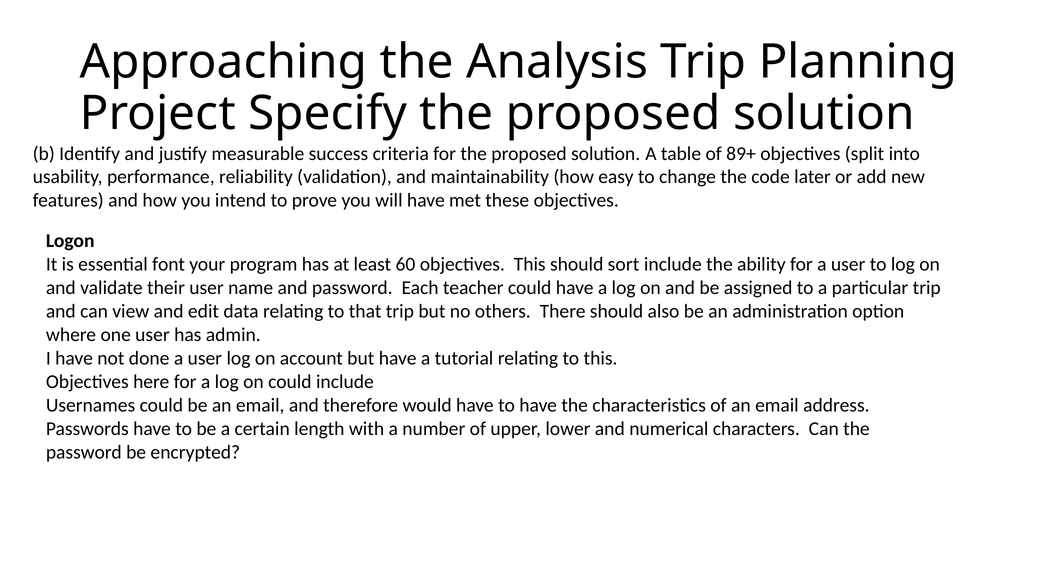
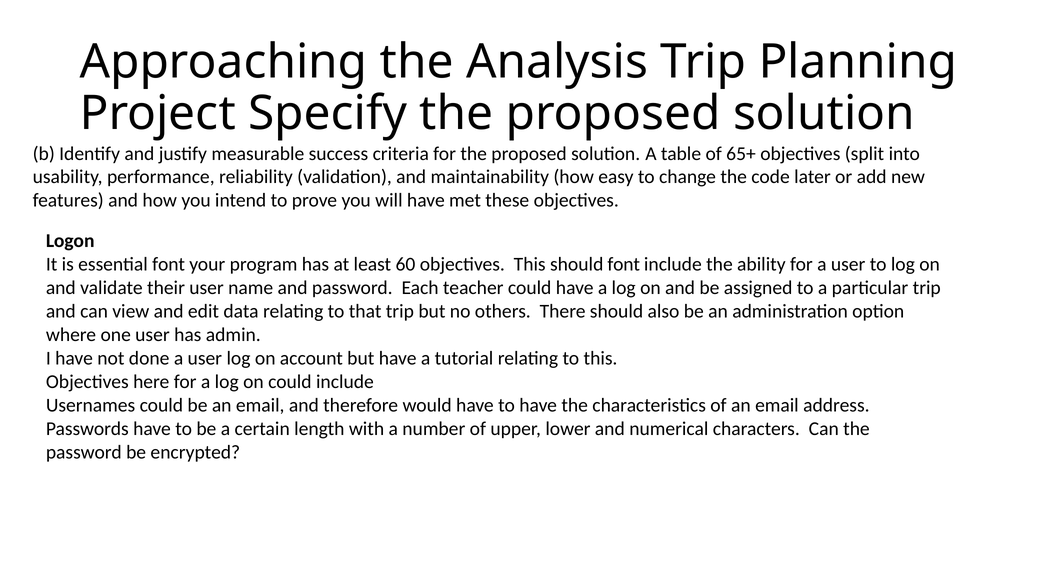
89+: 89+ -> 65+
should sort: sort -> font
